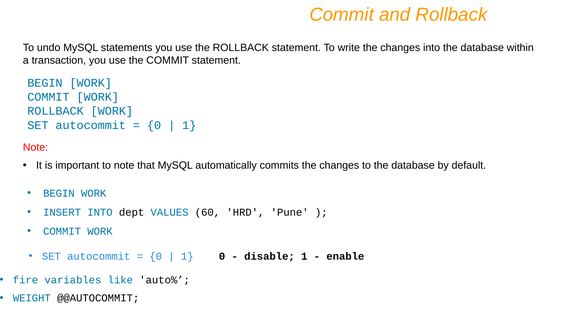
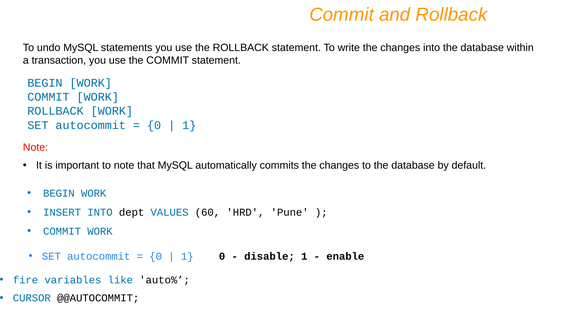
WEIGHT: WEIGHT -> CURSOR
